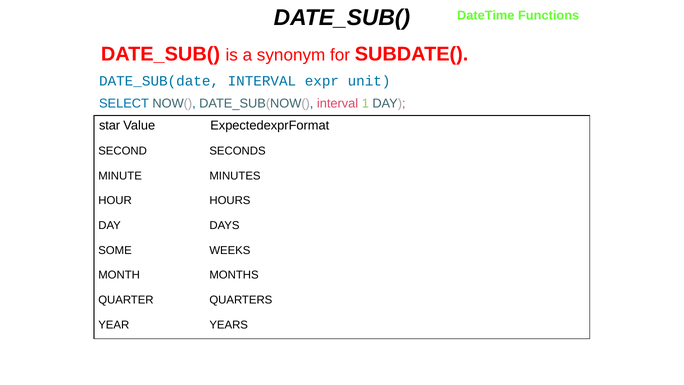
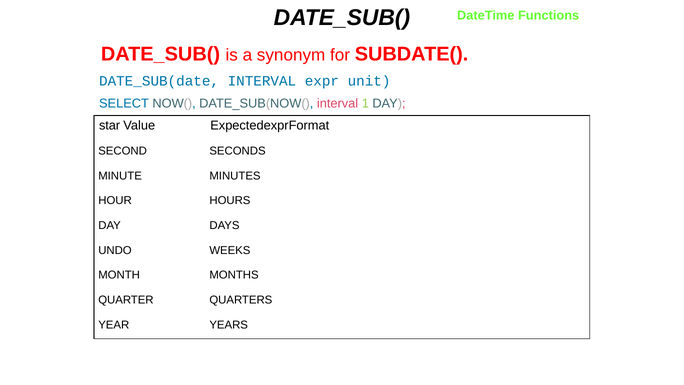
SOME: SOME -> UNDO
